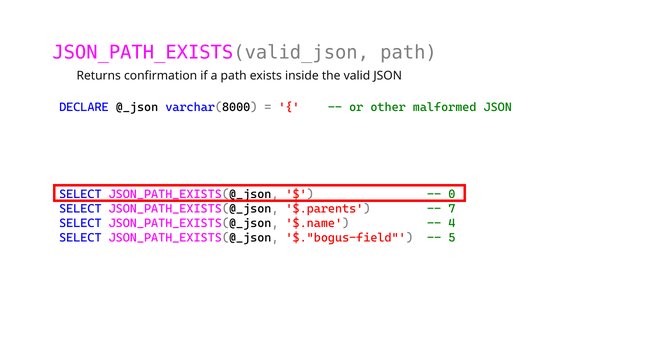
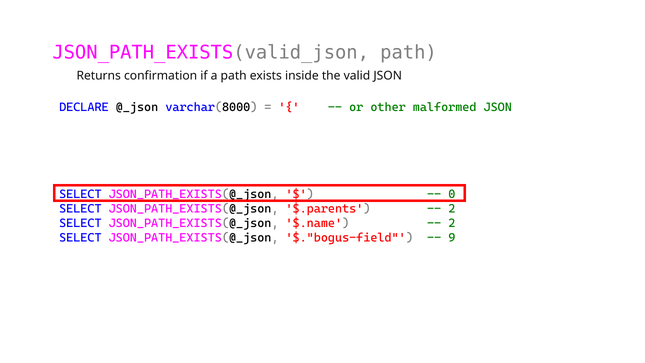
7 at (452, 209): 7 -> 2
4 at (452, 223): 4 -> 2
5: 5 -> 9
